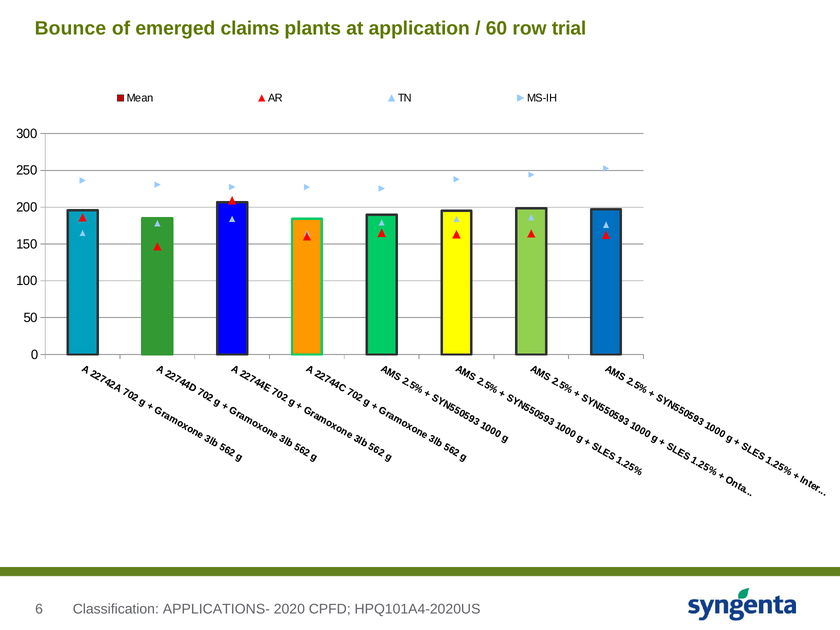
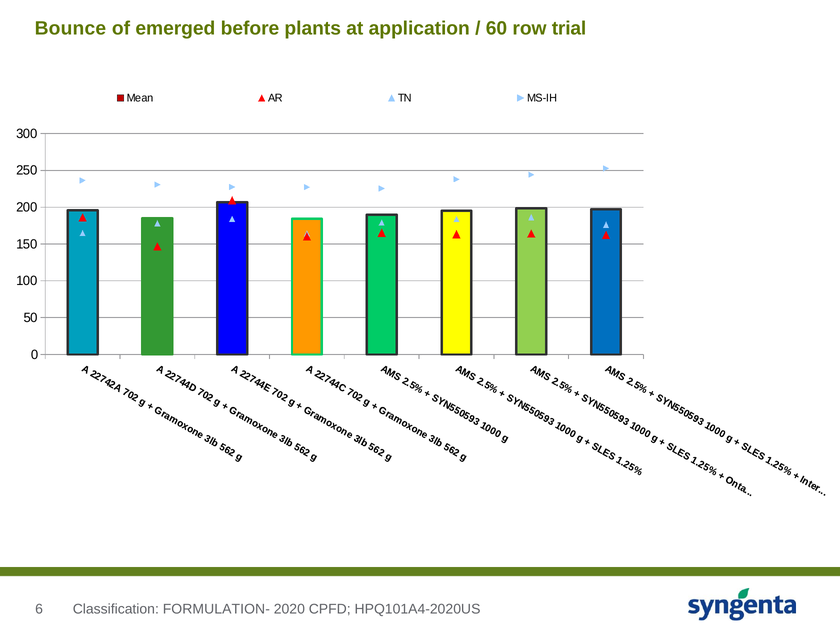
claims: claims -> before
APPLICATIONS-: APPLICATIONS- -> FORMULATION-
